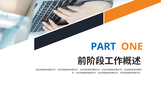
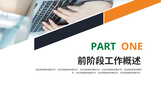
PART colour: blue -> green
